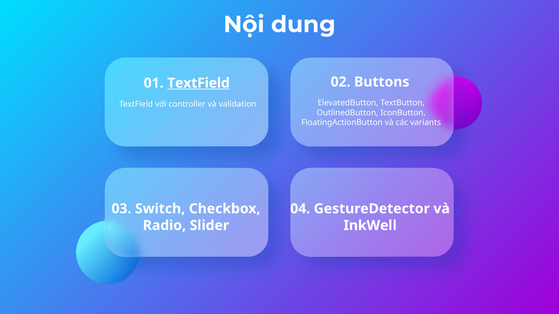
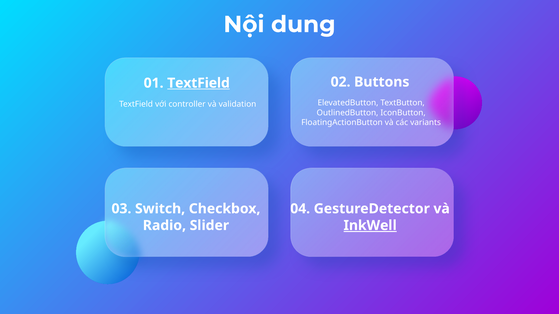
InkWell underline: none -> present
